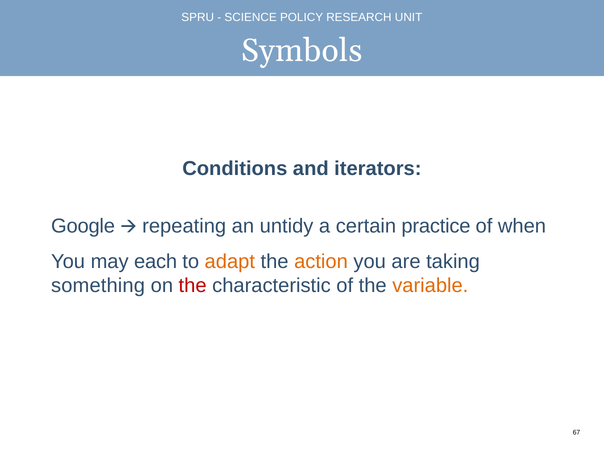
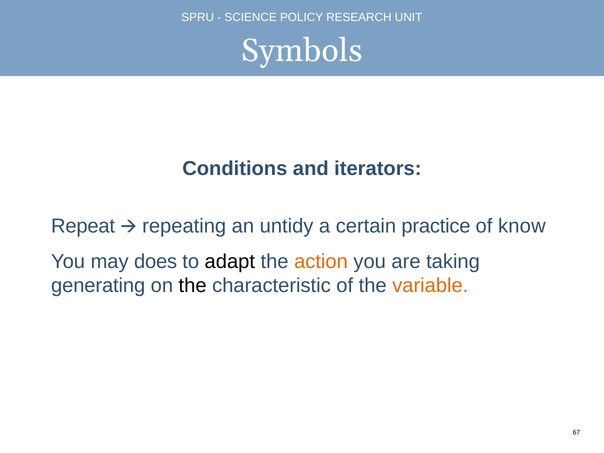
Google: Google -> Repeat
when: when -> know
each: each -> does
adapt colour: orange -> black
something: something -> generating
the at (193, 286) colour: red -> black
